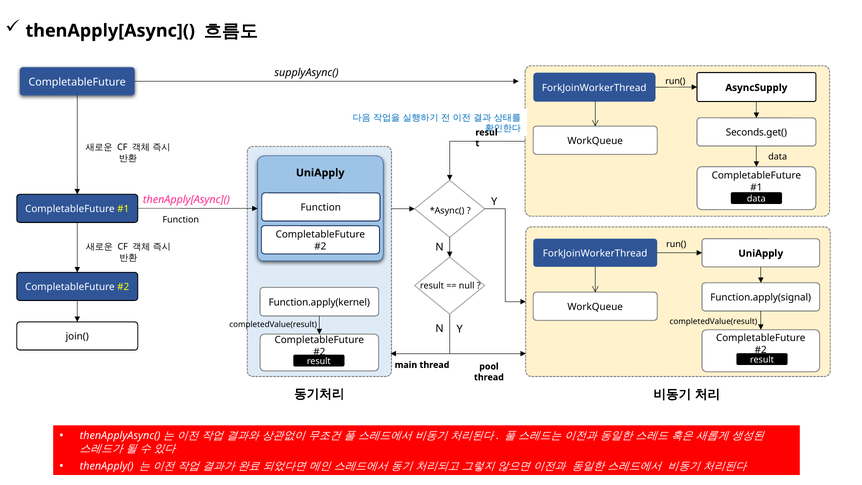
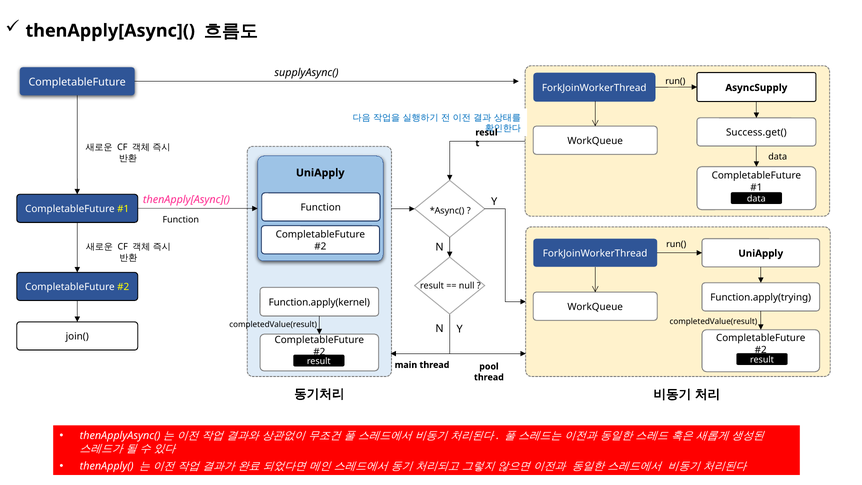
Seconds.get(: Seconds.get( -> Success.get(
Function.apply(signal: Function.apply(signal -> Function.apply(trying
